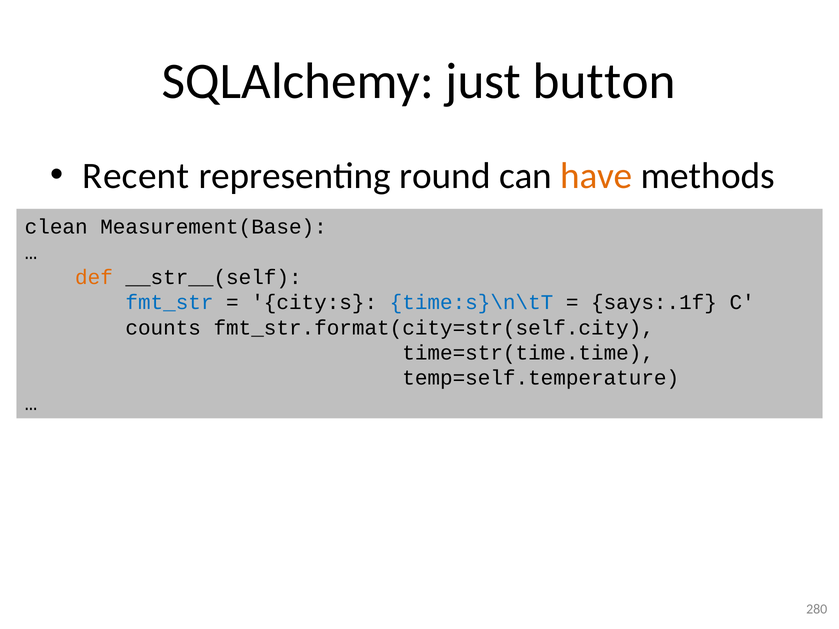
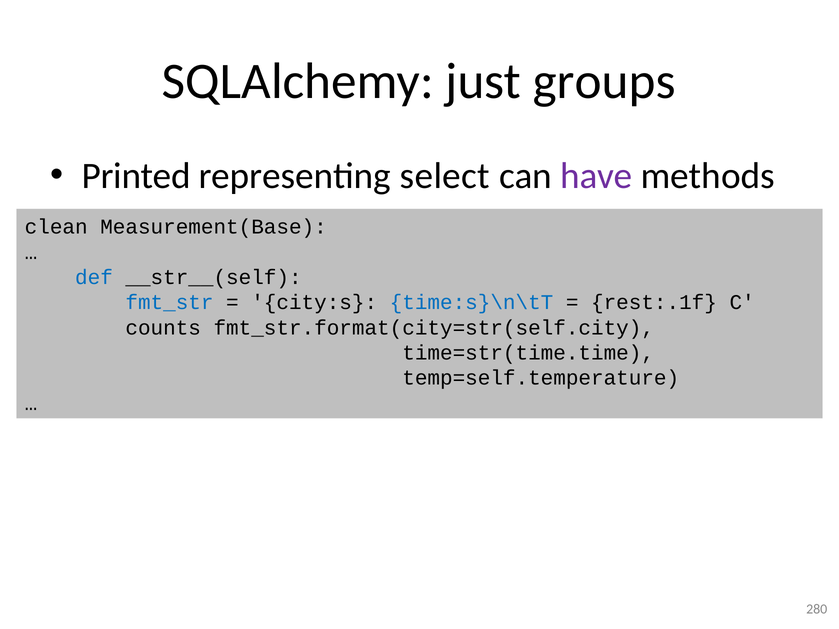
button: button -> groups
Recent: Recent -> Printed
round: round -> select
have colour: orange -> purple
def colour: orange -> blue
says:.1f: says:.1f -> rest:.1f
